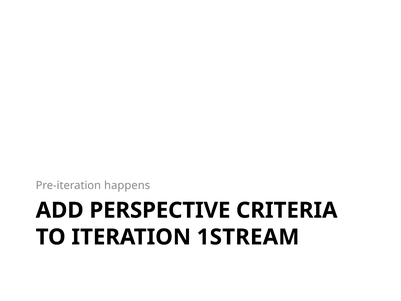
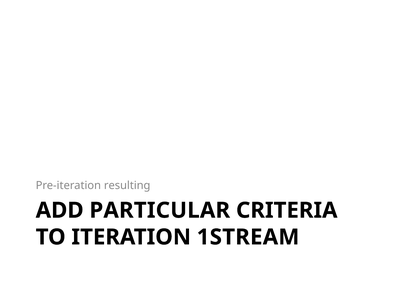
happens: happens -> resulting
PERSPECTIVE: PERSPECTIVE -> PARTICULAR
